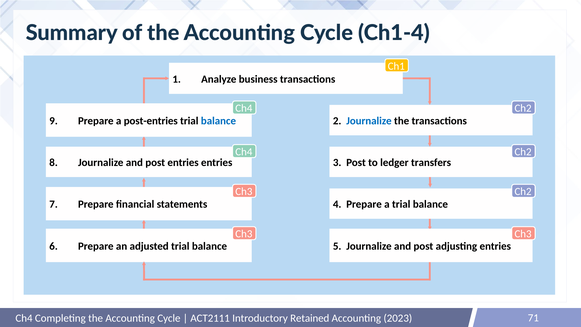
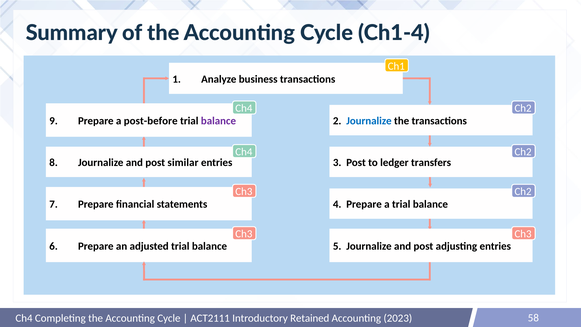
post-entries: post-entries -> post-before
balance at (218, 121) colour: blue -> purple
post entries: entries -> similar
71: 71 -> 58
